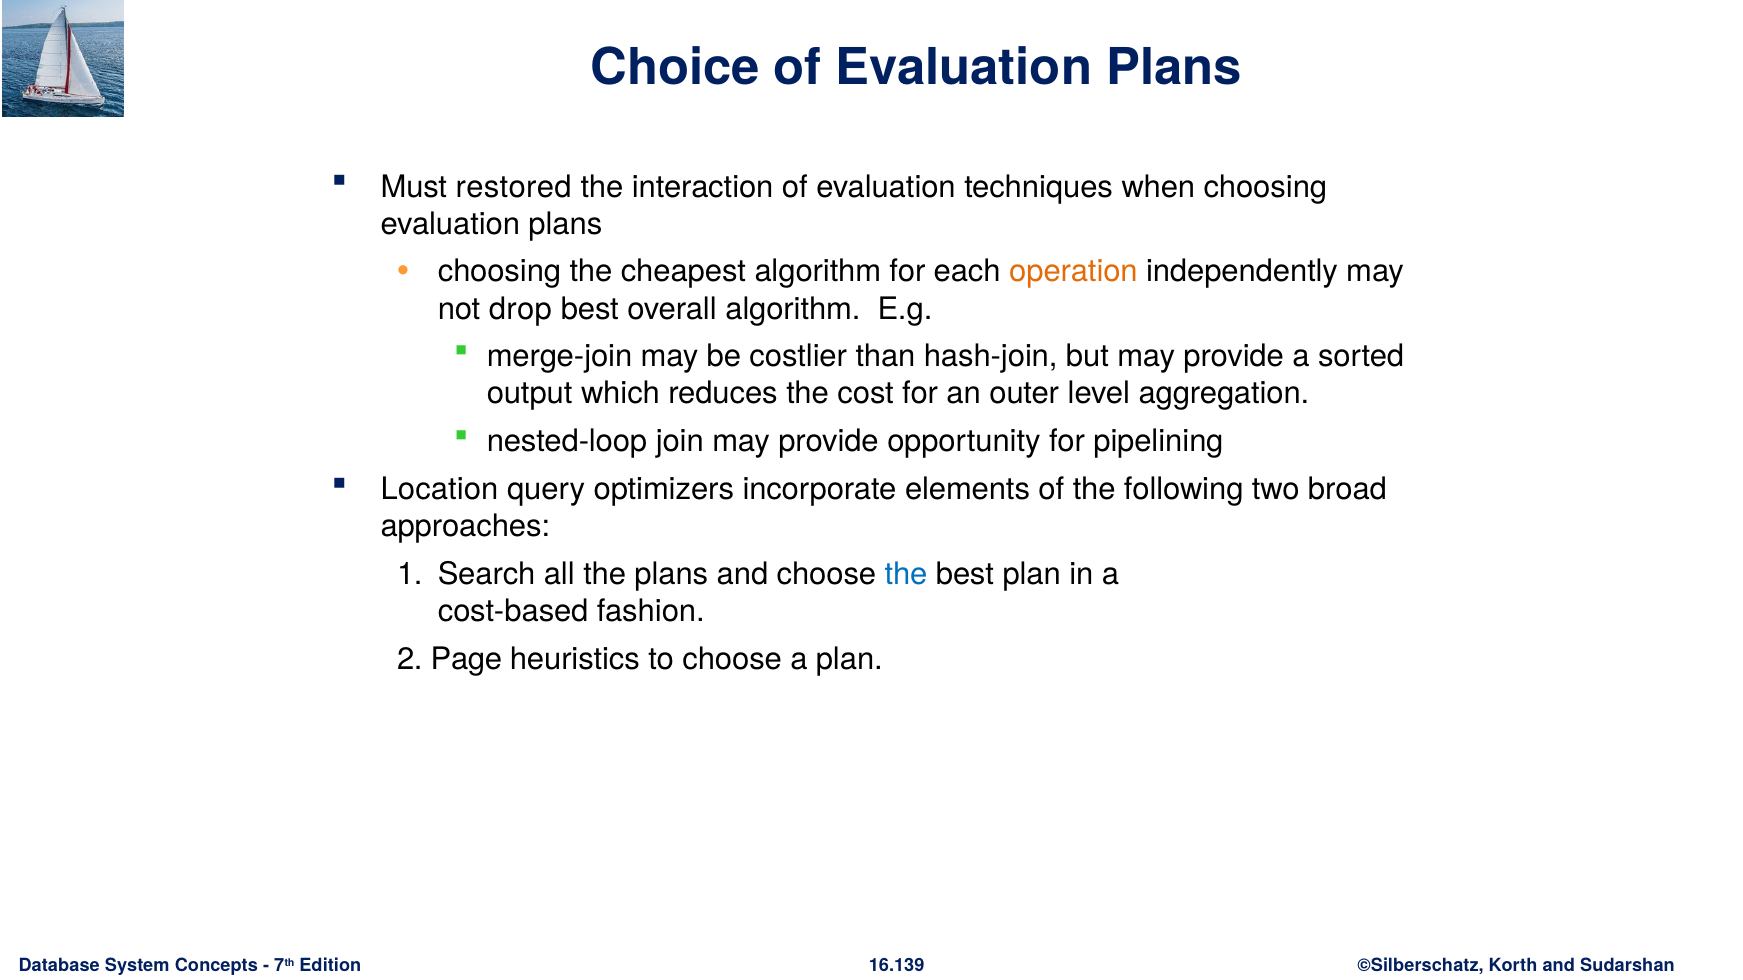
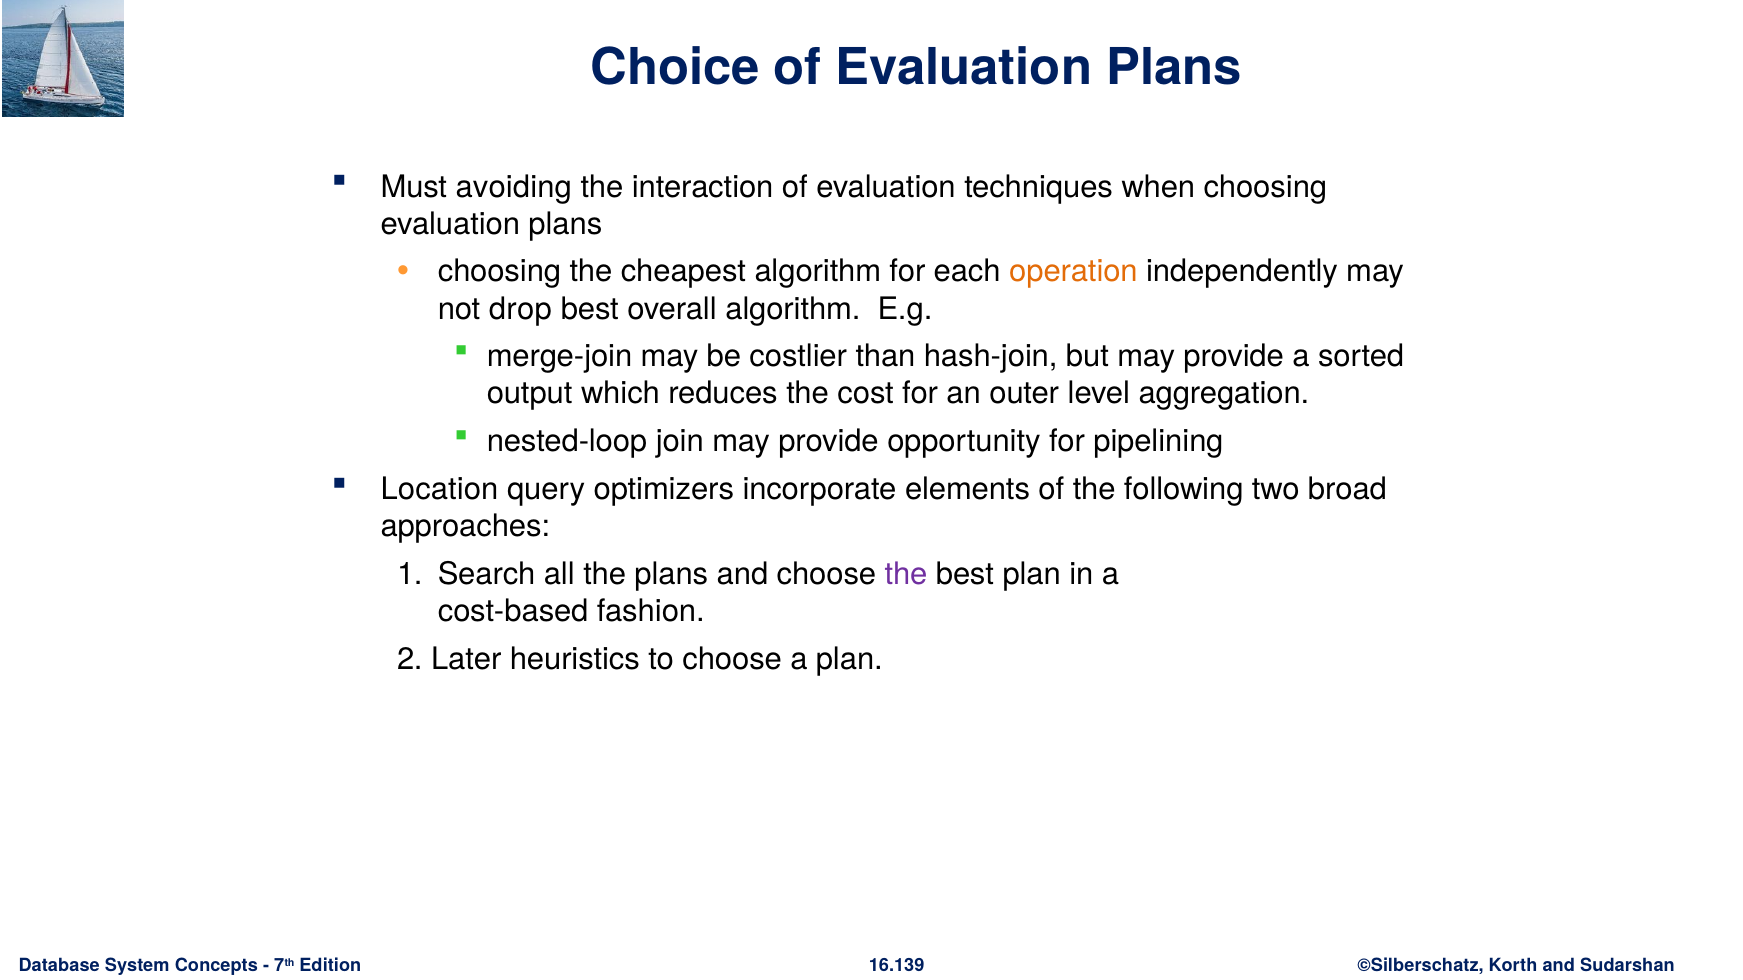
restored: restored -> avoiding
the at (906, 574) colour: blue -> purple
Page: Page -> Later
